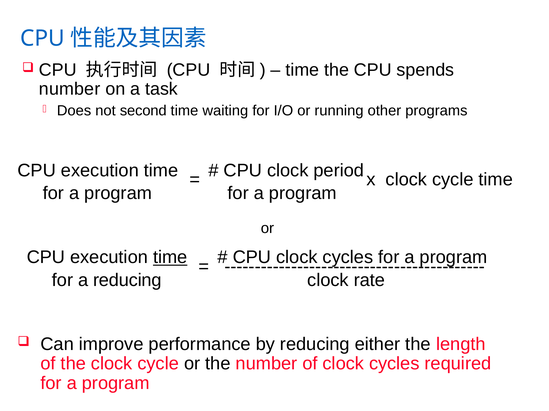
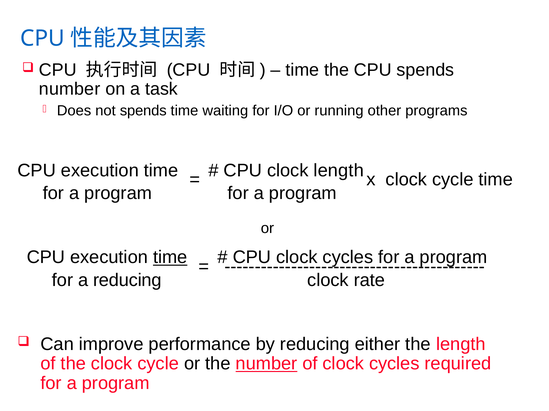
not second: second -> spends
clock period: period -> length
number at (267, 364) underline: none -> present
